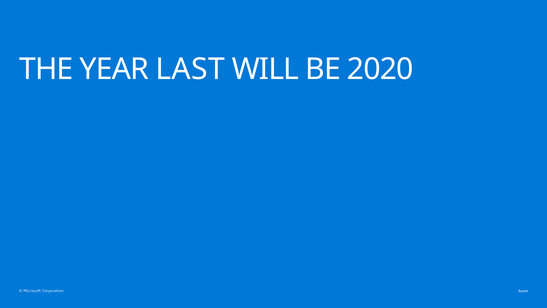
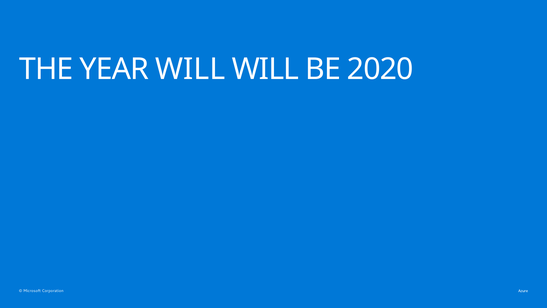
YEAR LAST: LAST -> WILL
